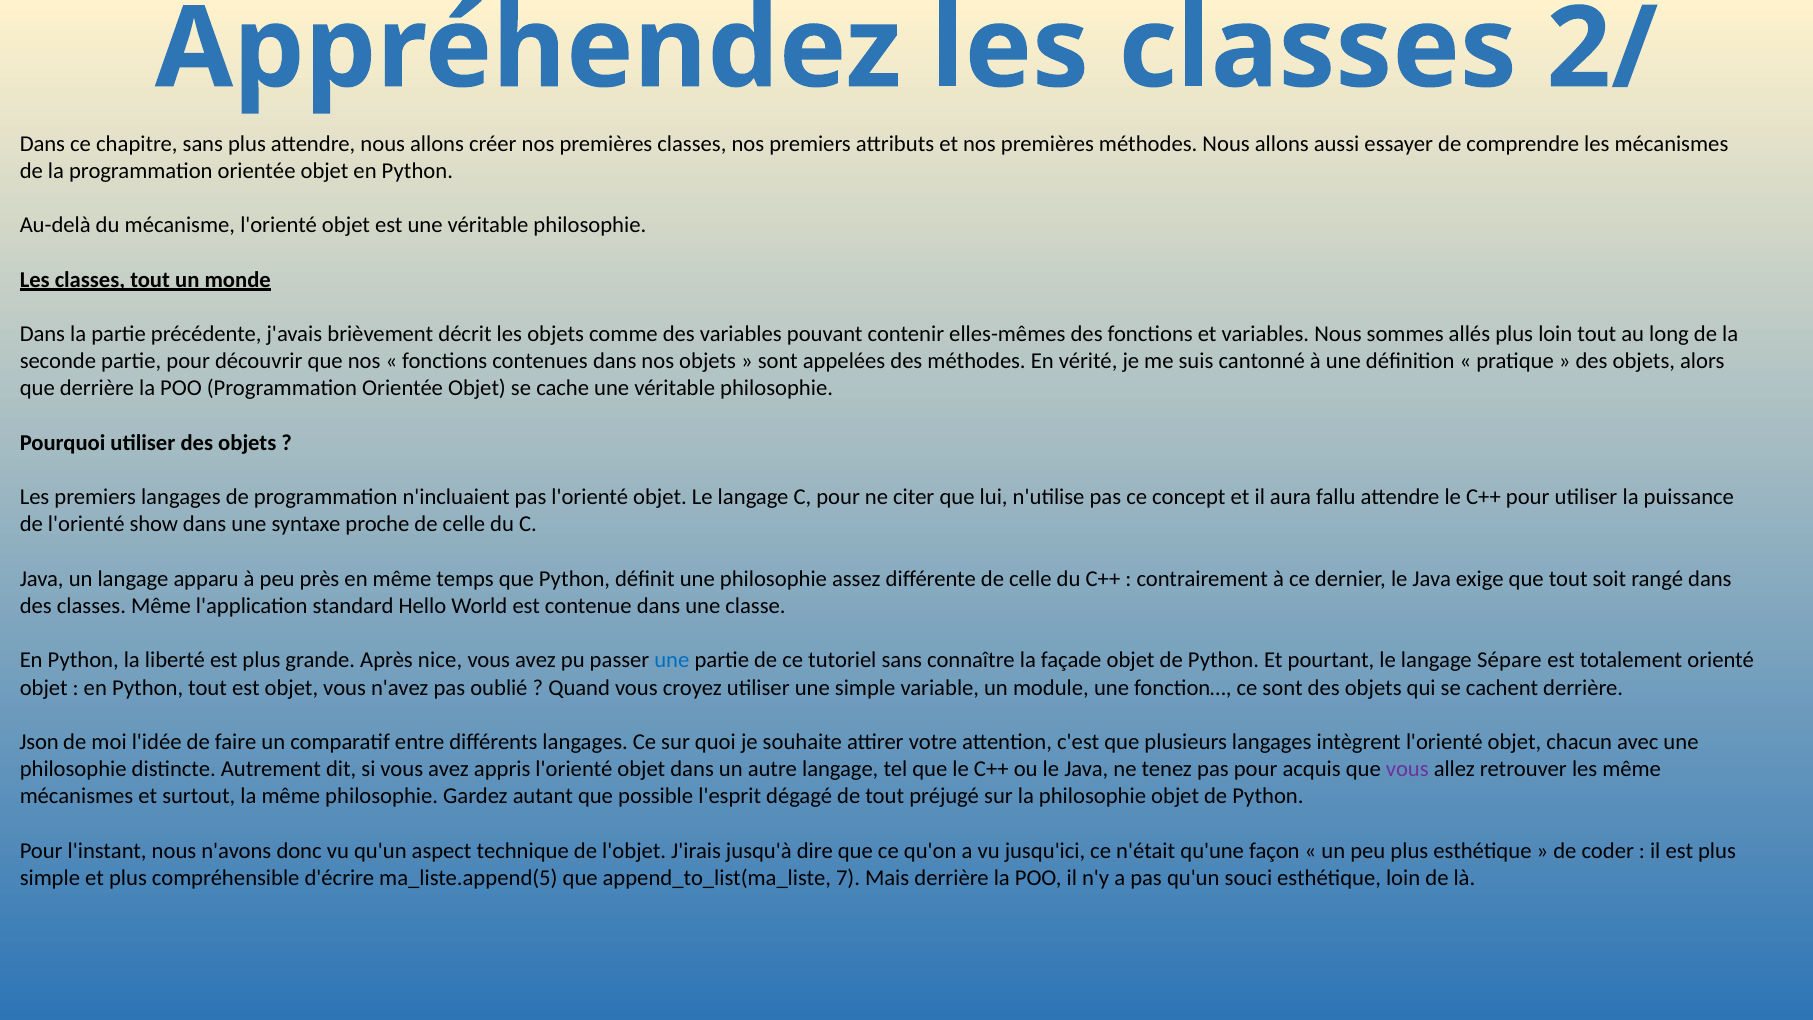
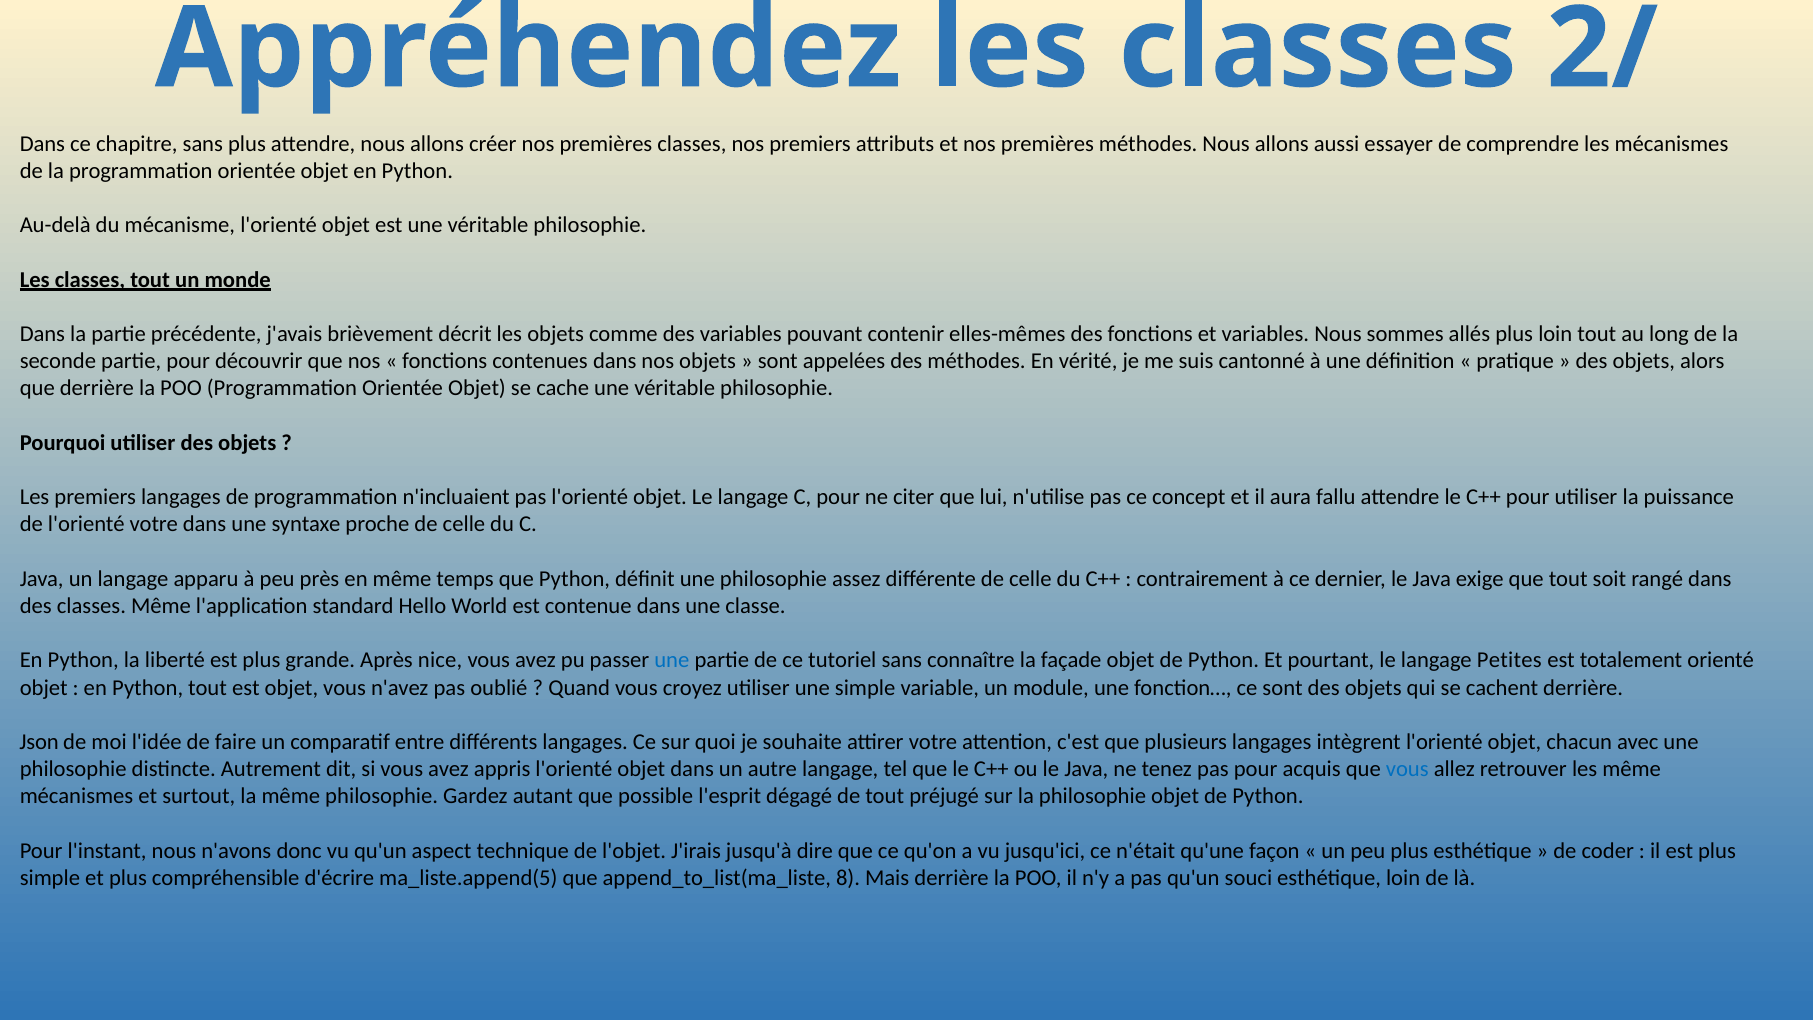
l'orienté show: show -> votre
Sépare: Sépare -> Petites
vous at (1407, 769) colour: purple -> blue
7: 7 -> 8
